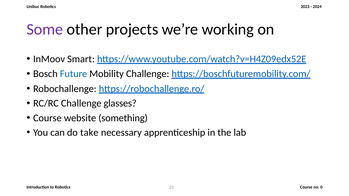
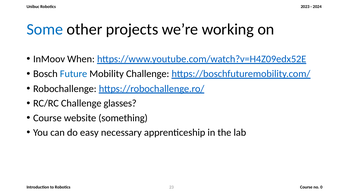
Some colour: purple -> blue
Smart: Smart -> When
take: take -> easy
